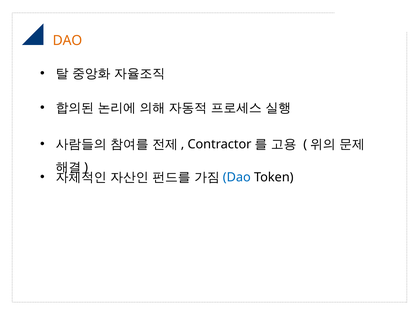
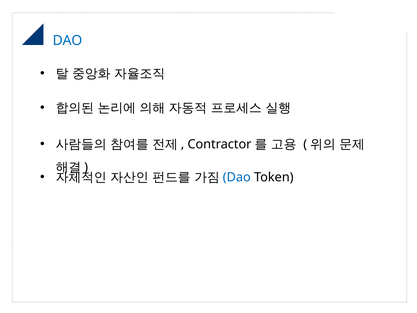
DAO at (67, 41) colour: orange -> blue
